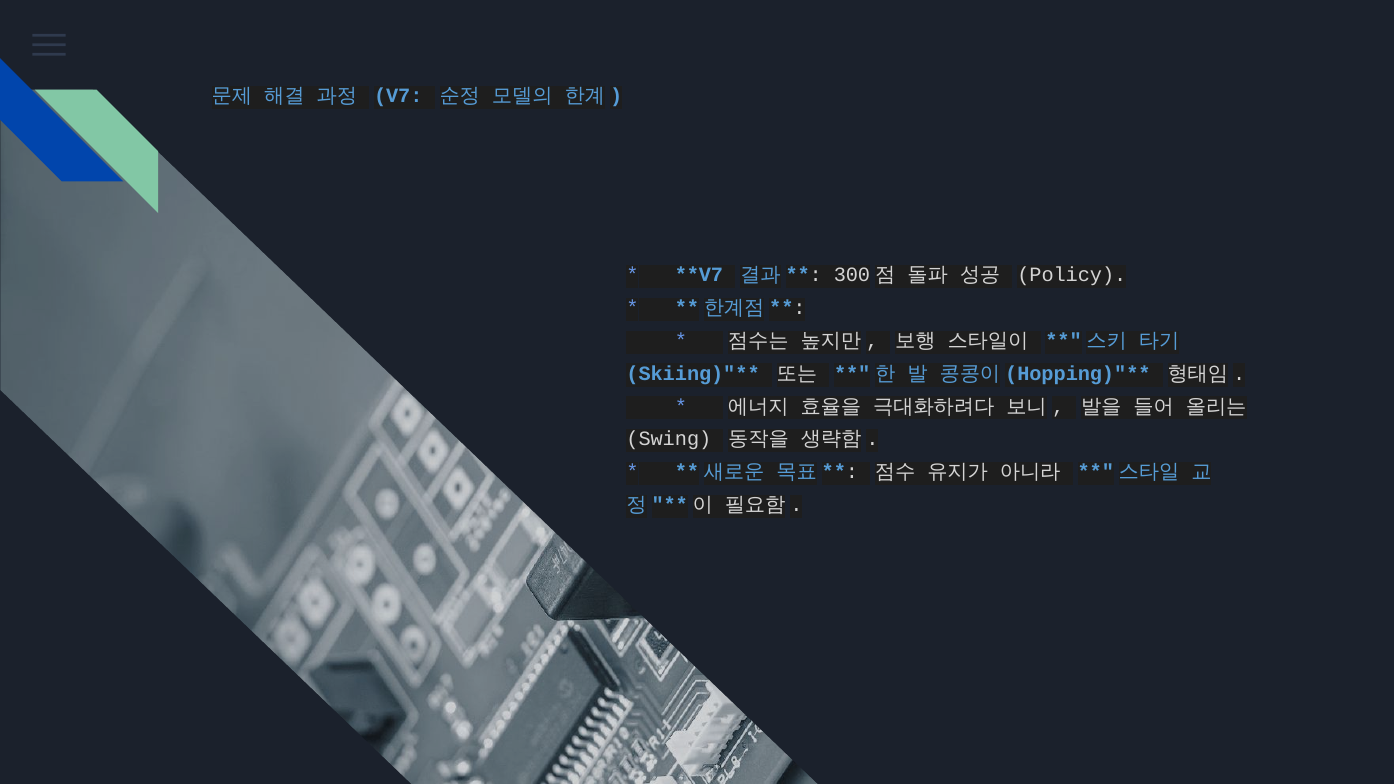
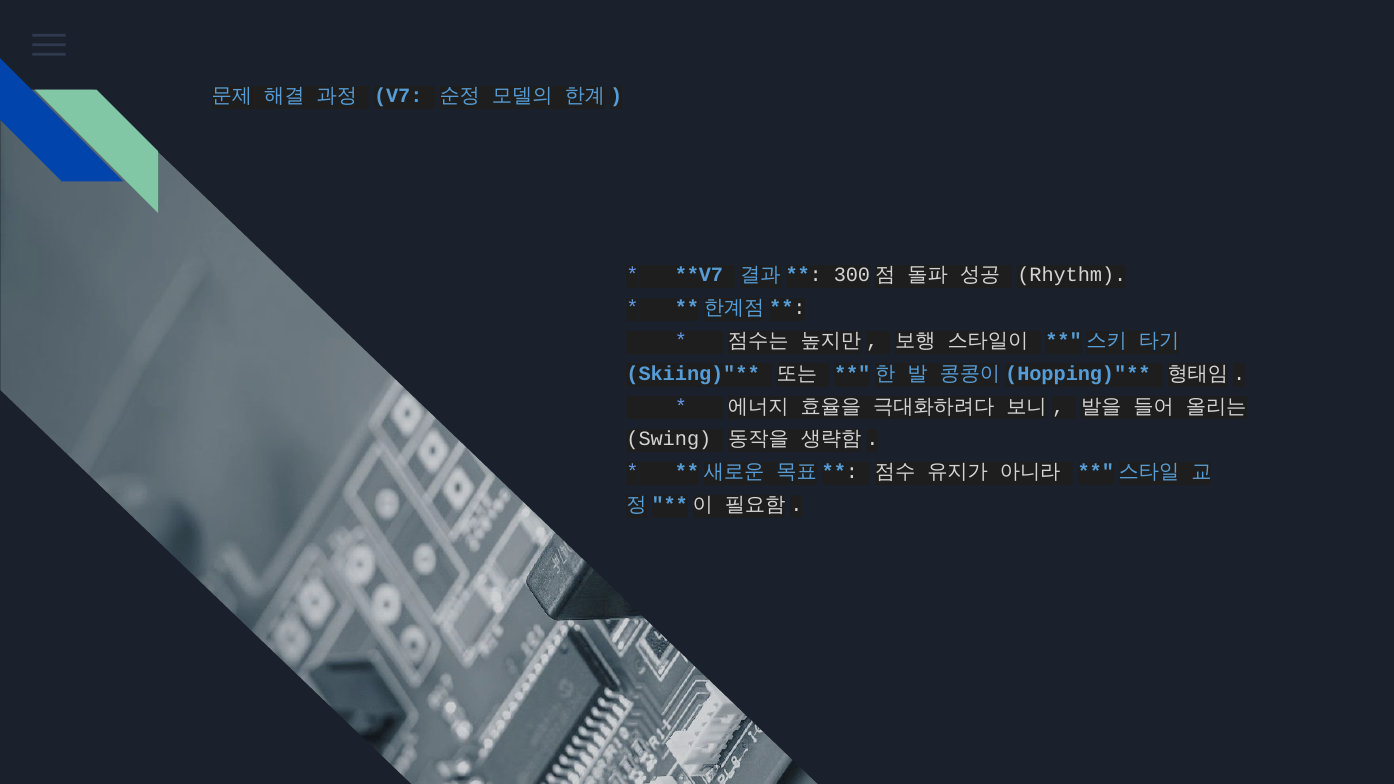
Policy: Policy -> Rhythm
